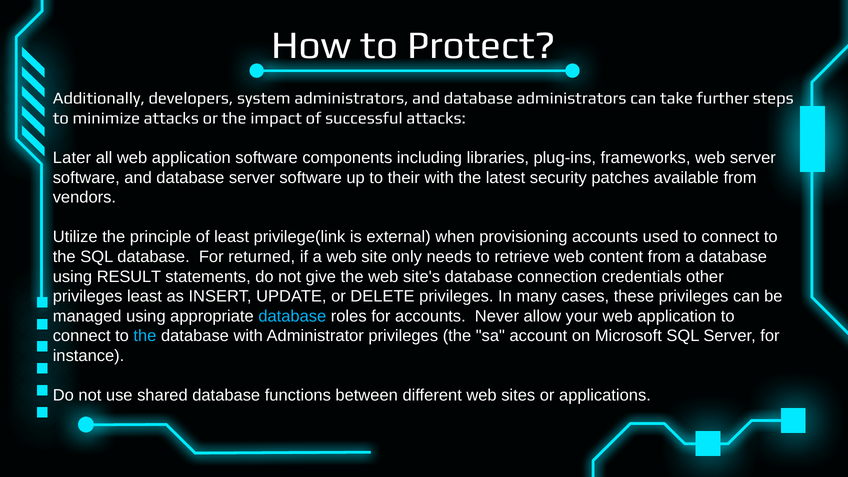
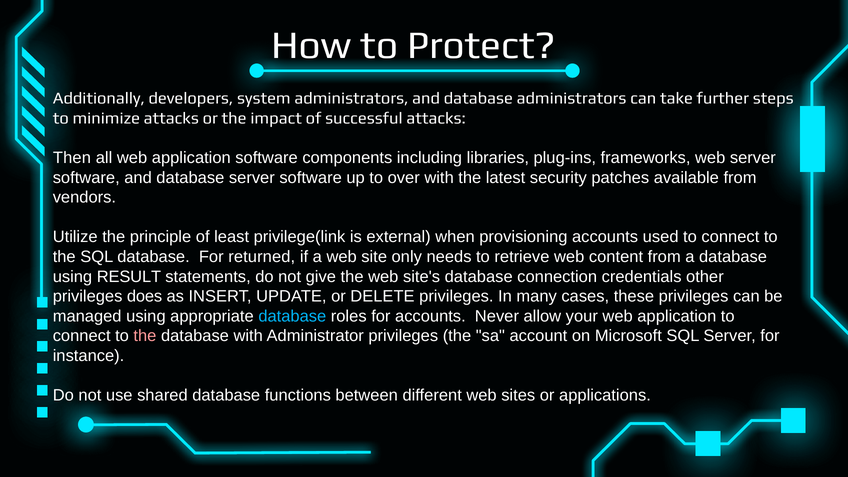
Later: Later -> Then
their: their -> over
privileges least: least -> does
the at (145, 336) colour: light blue -> pink
